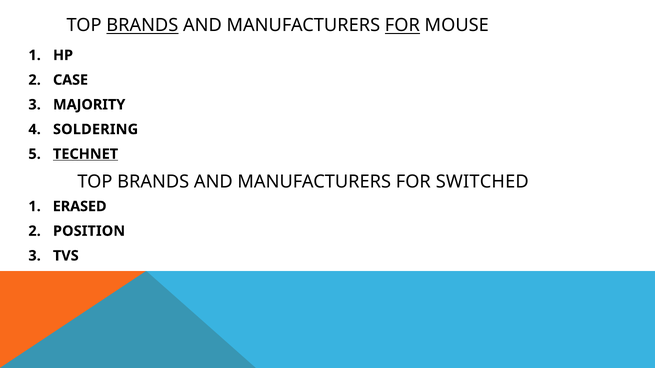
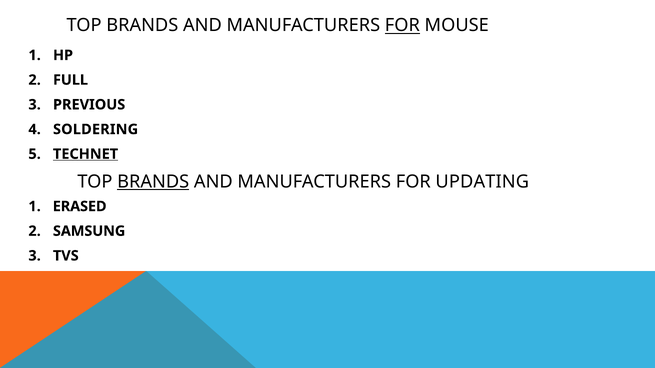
BRANDS at (142, 26) underline: present -> none
CASE: CASE -> FULL
MAJORITY: MAJORITY -> PREVIOUS
BRANDS at (153, 182) underline: none -> present
SWITCHED: SWITCHED -> UPDATING
POSITION: POSITION -> SAMSUNG
